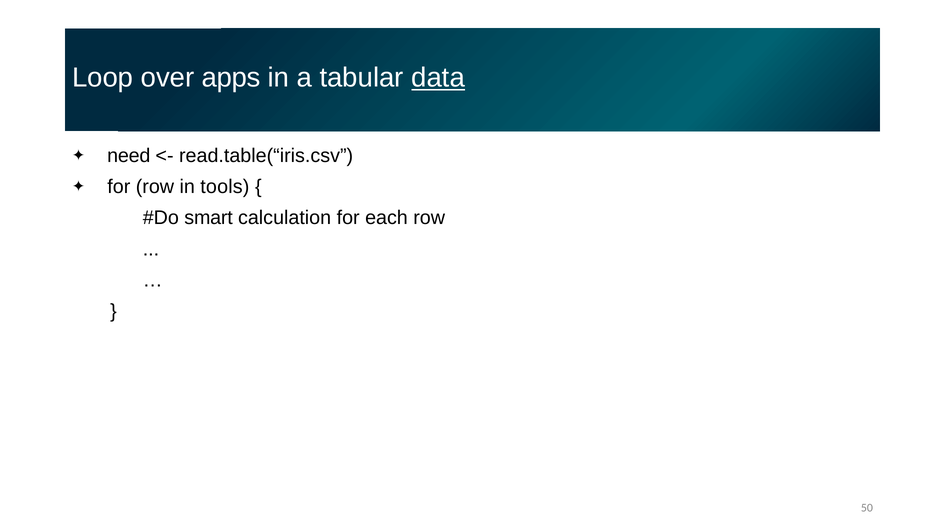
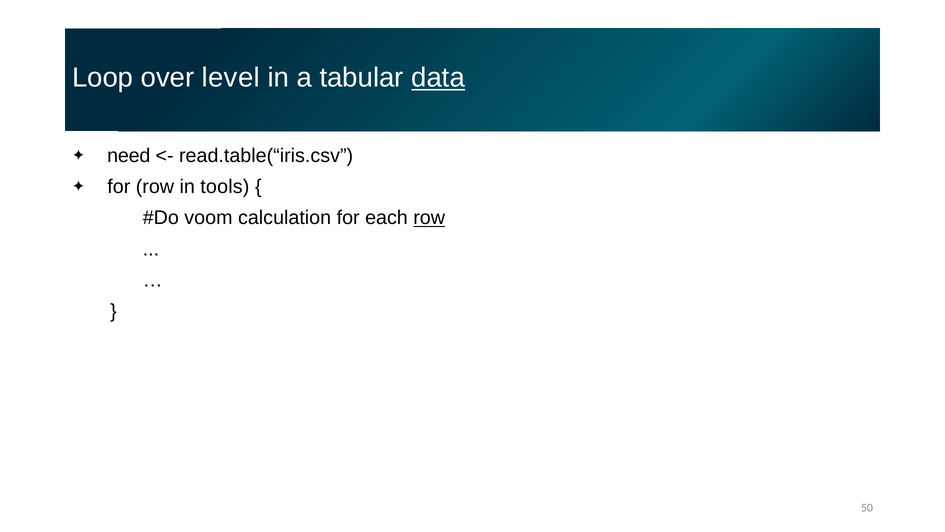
apps: apps -> level
smart: smart -> voom
row at (429, 218) underline: none -> present
